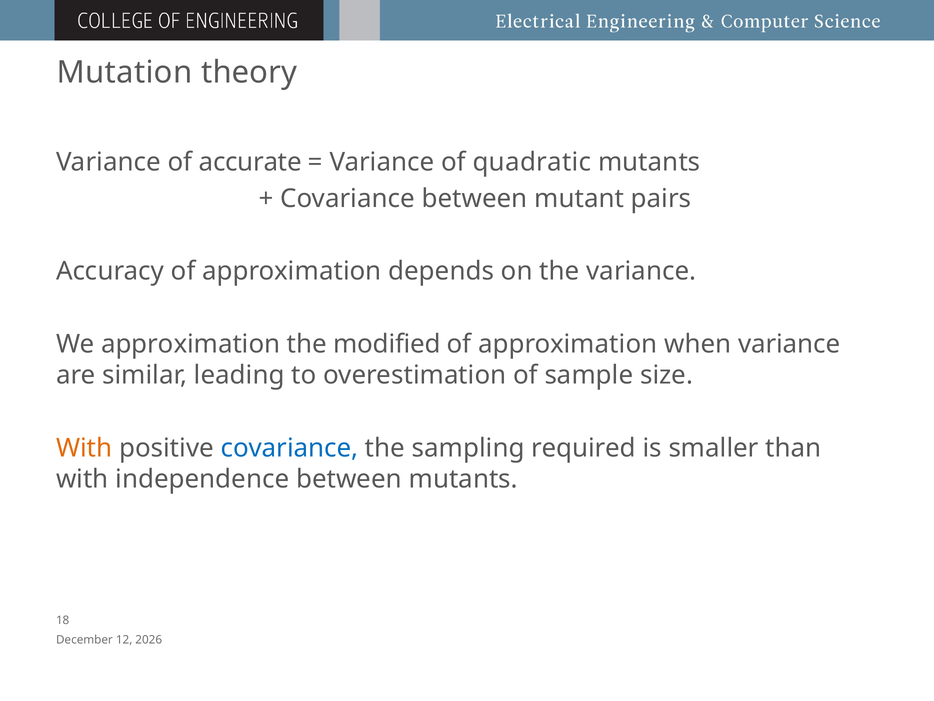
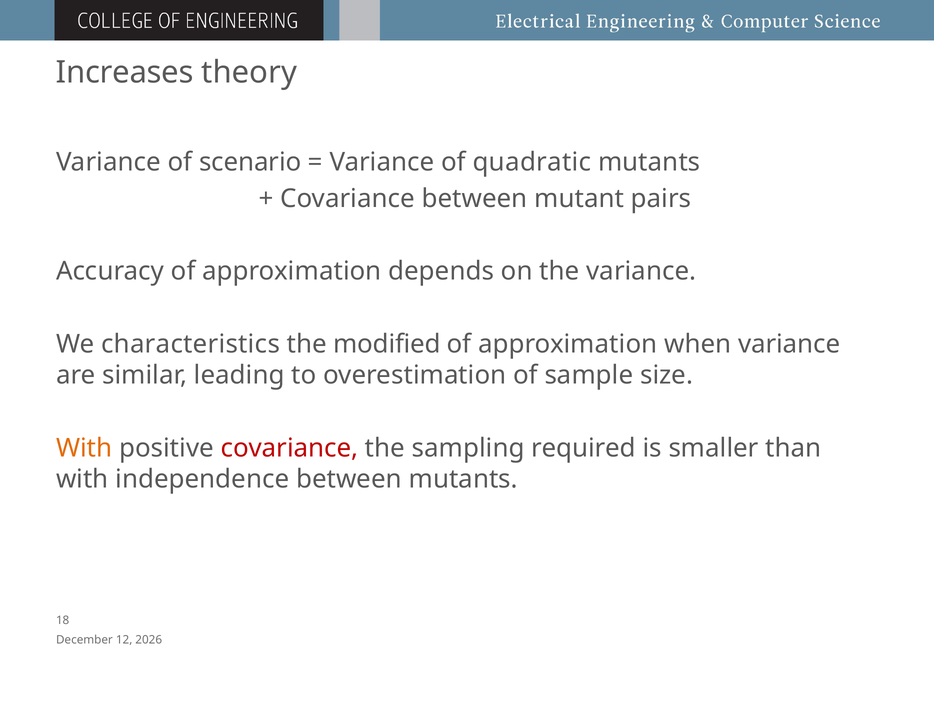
Mutation: Mutation -> Increases
accurate: accurate -> scenario
We approximation: approximation -> characteristics
covariance at (289, 448) colour: blue -> red
